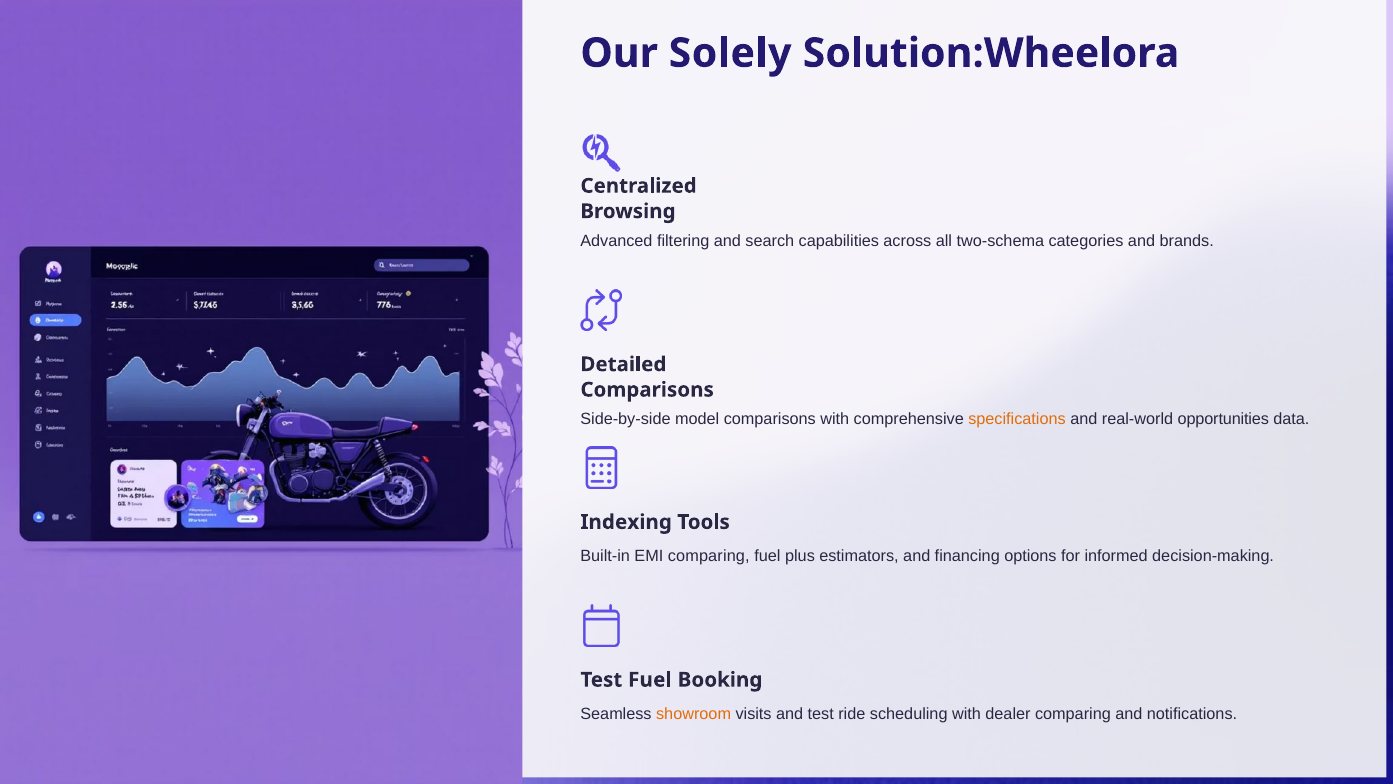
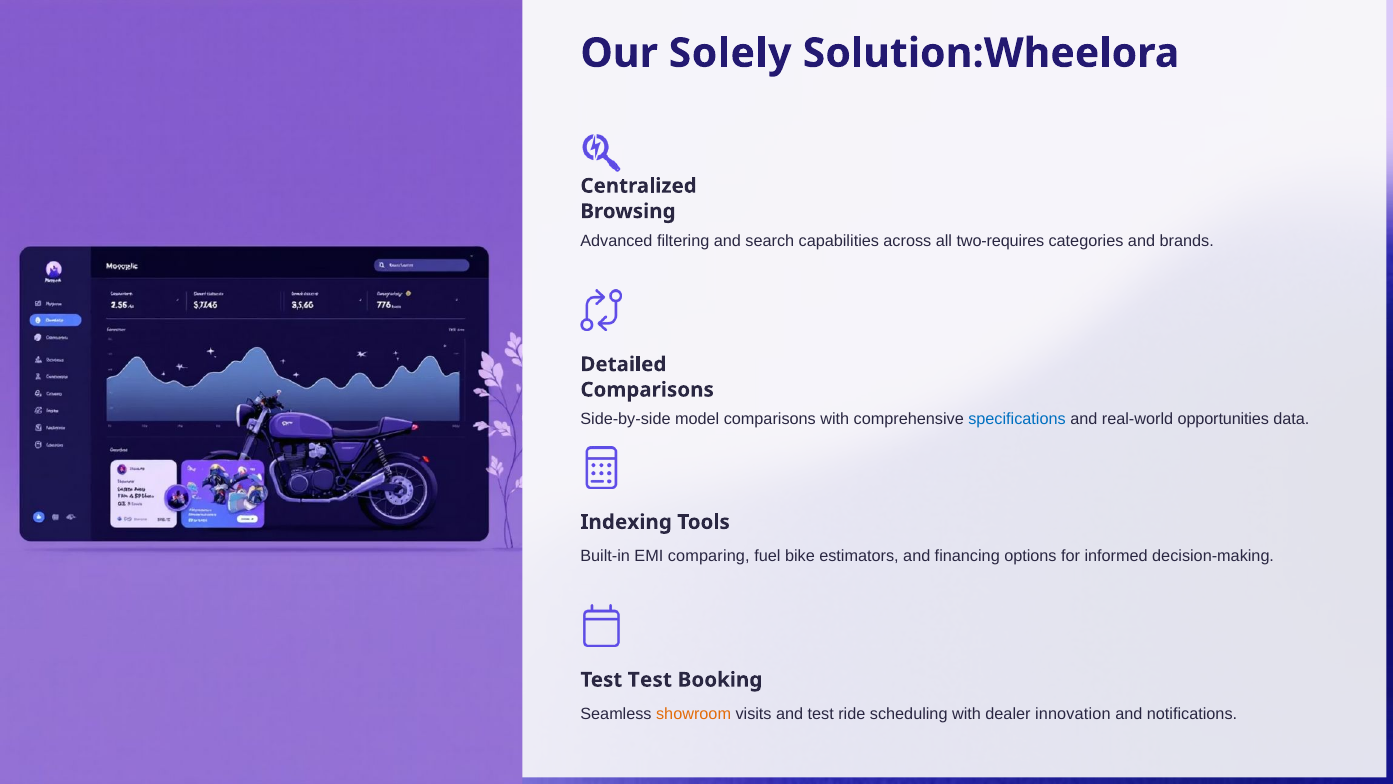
two-schema: two-schema -> two-requires
specifications colour: orange -> blue
plus: plus -> bike
Test Fuel: Fuel -> Test
dealer comparing: comparing -> innovation
